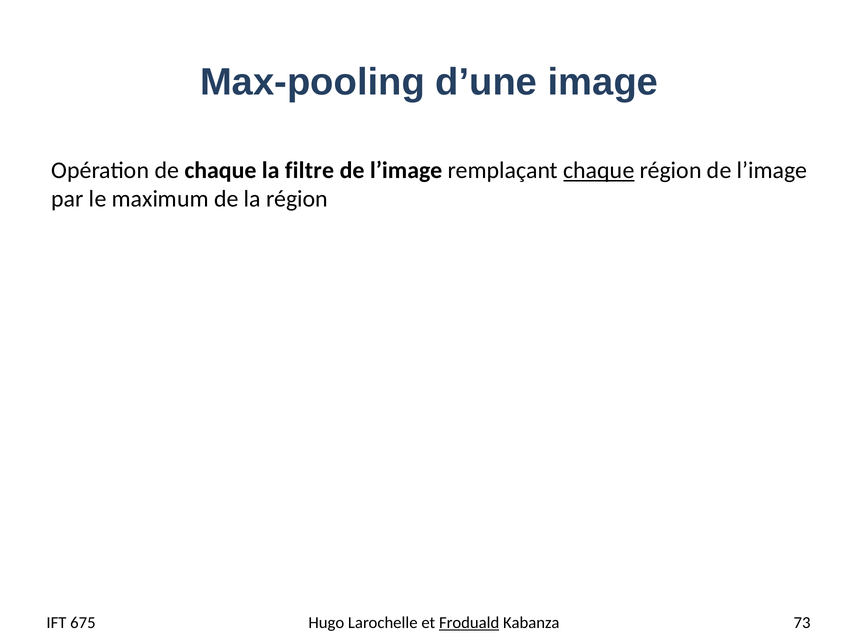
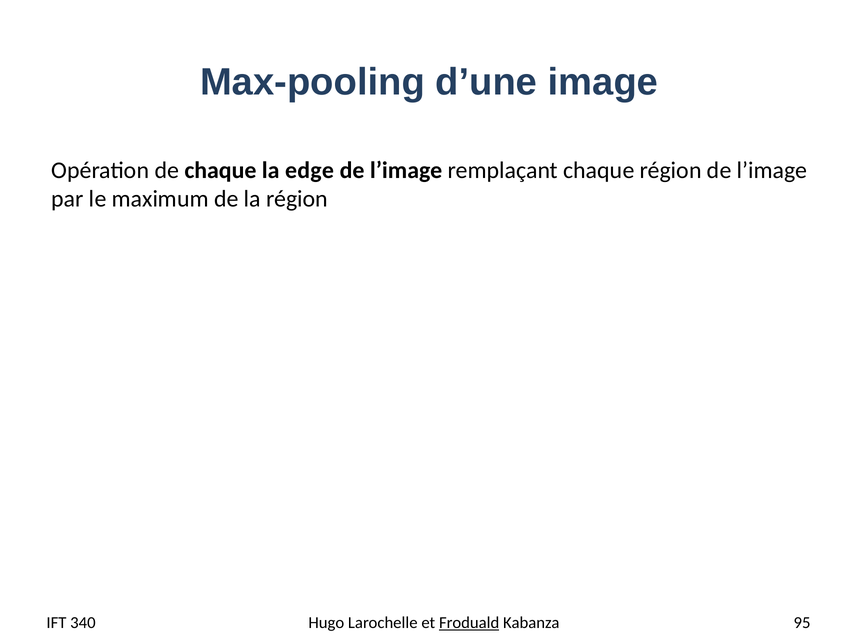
filtre: filtre -> edge
chaque at (599, 171) underline: present -> none
675: 675 -> 340
73: 73 -> 95
